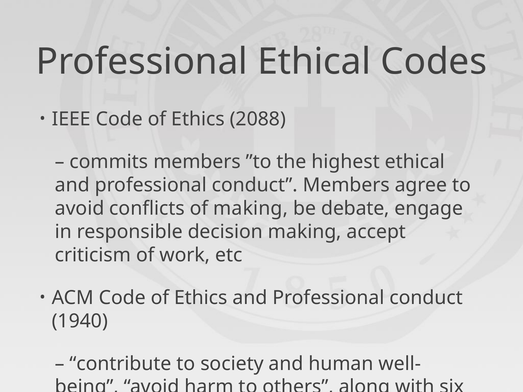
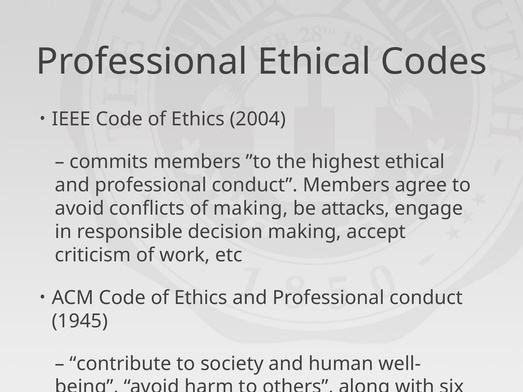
2088: 2088 -> 2004
debate: debate -> attacks
1940: 1940 -> 1945
